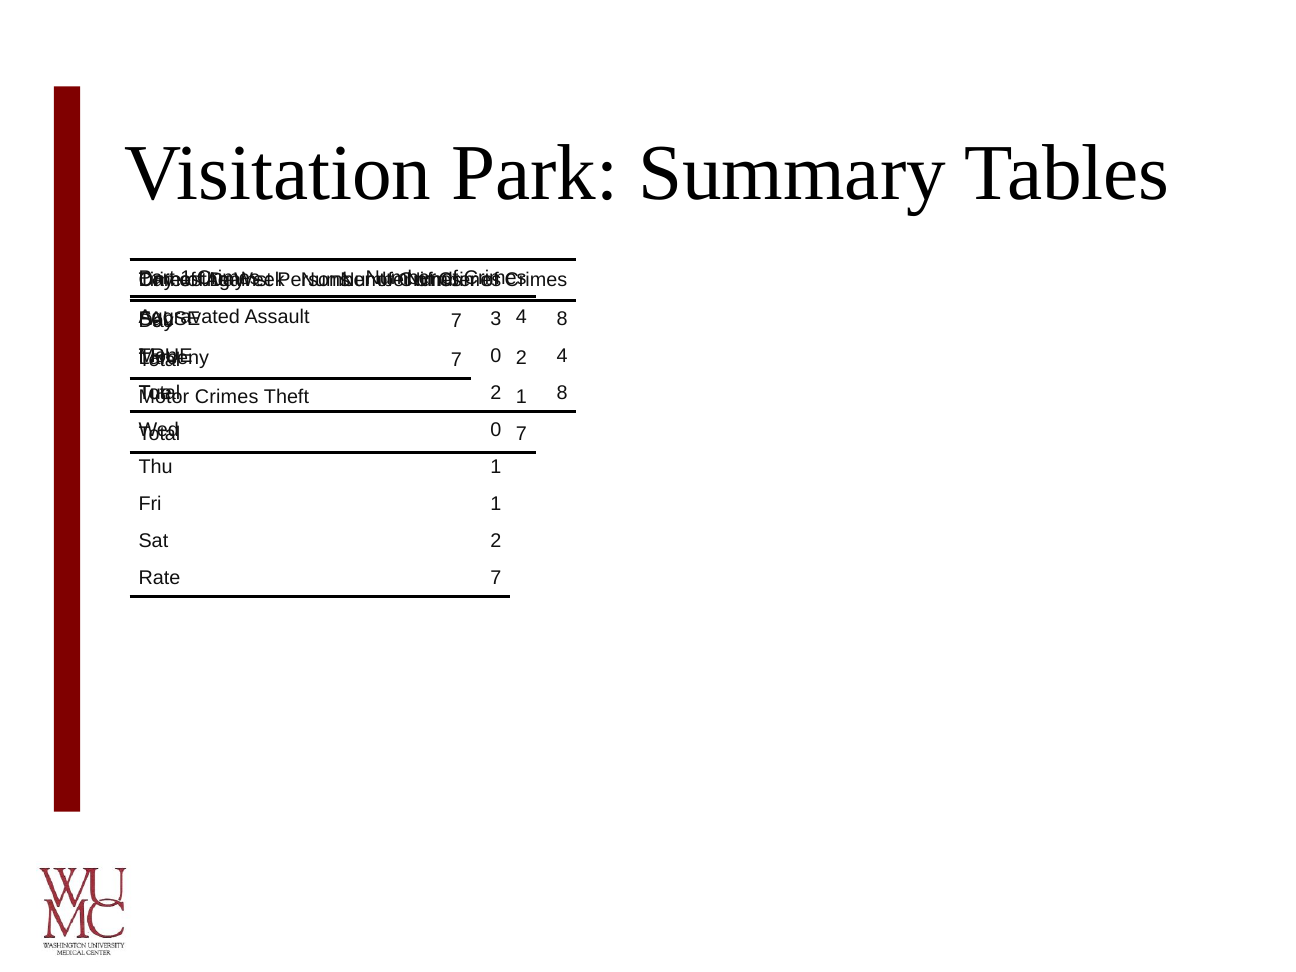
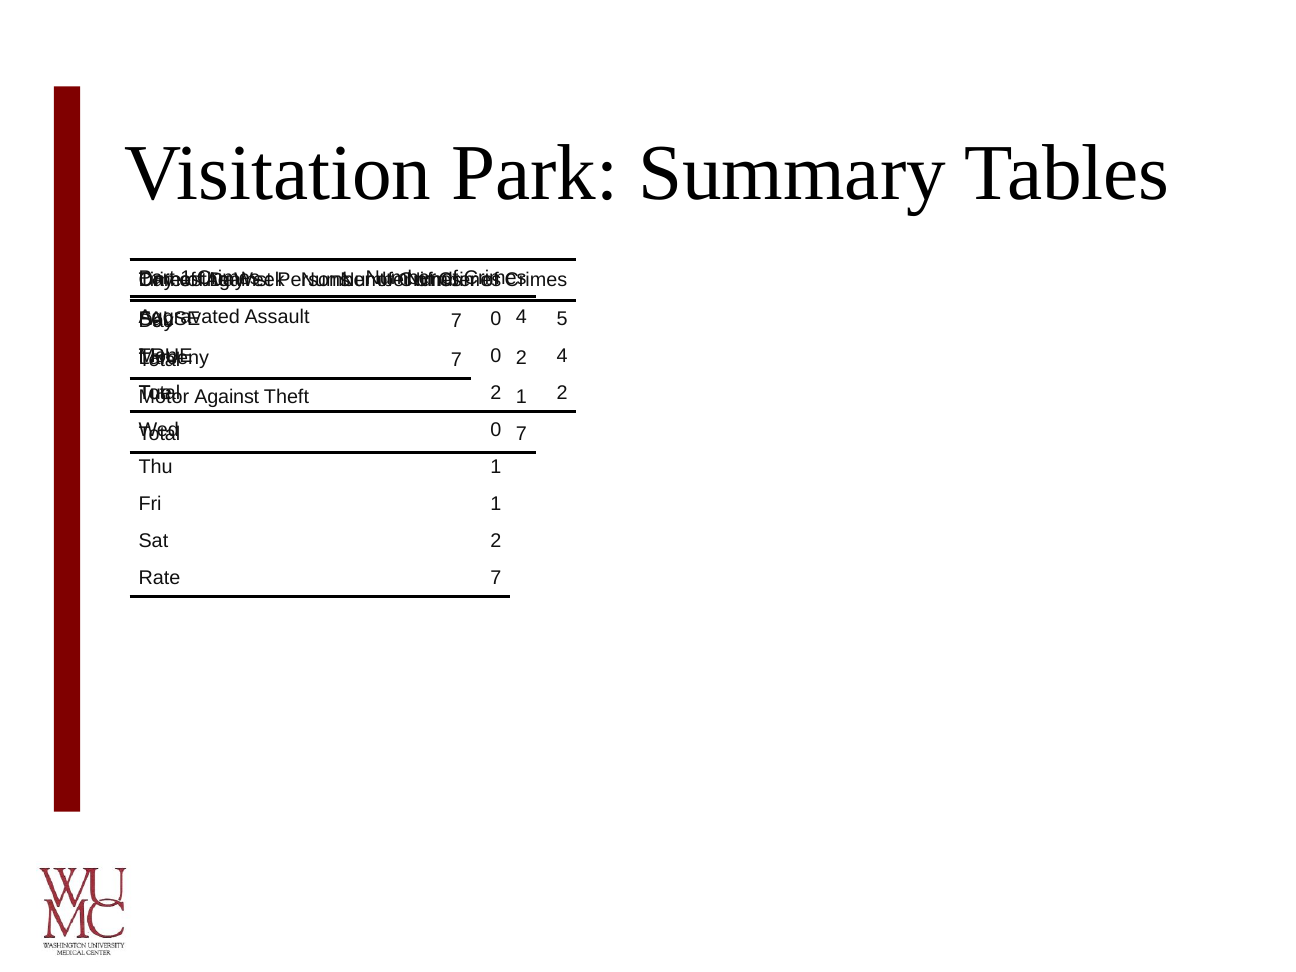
3 at (496, 319): 3 -> 0
8 at (562, 319): 8 -> 5
8 at (562, 393): 8 -> 2
Crimes at (227, 397): Crimes -> Against
